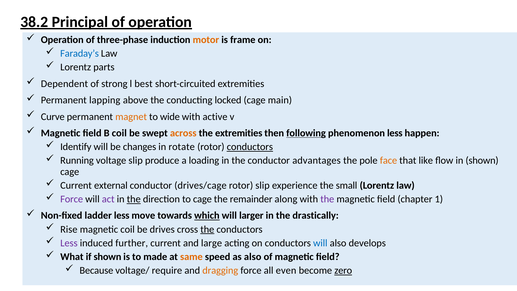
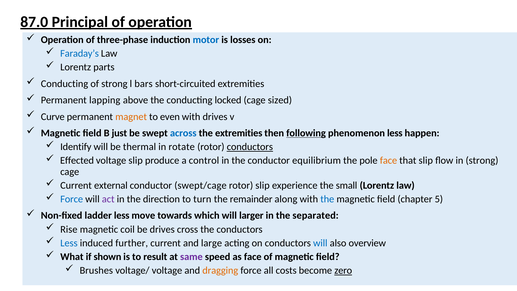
38.2: 38.2 -> 87.0
motor colour: orange -> blue
frame: frame -> losses
Dependent at (64, 84): Dependent -> Conducting
best: best -> bars
main: main -> sized
wide: wide -> even
with active: active -> drives
B coil: coil -> just
across colour: orange -> blue
changes: changes -> thermal
Running: Running -> Effected
loading: loading -> control
advantages: advantages -> equilibrium
that like: like -> slip
in shown: shown -> strong
drives/cage: drives/cage -> swept/cage
Force at (72, 199) colour: purple -> blue
the at (134, 199) underline: present -> none
to cage: cage -> turn
the at (327, 199) colour: purple -> blue
1: 1 -> 5
which underline: present -> none
drastically: drastically -> separated
the at (207, 229) underline: present -> none
Less at (69, 243) colour: purple -> blue
develops: develops -> overview
made: made -> result
same colour: orange -> purple
as also: also -> face
Because: Because -> Brushes
voltage/ require: require -> voltage
even: even -> costs
